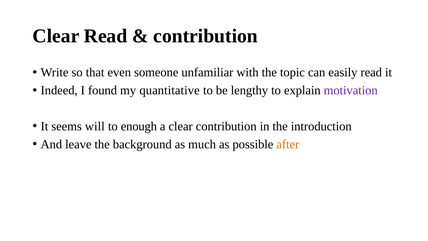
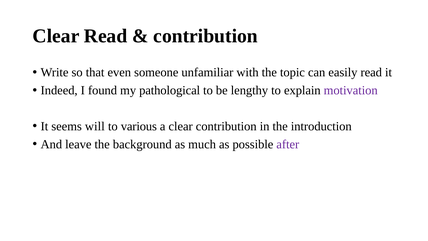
quantitative: quantitative -> pathological
enough: enough -> various
after colour: orange -> purple
